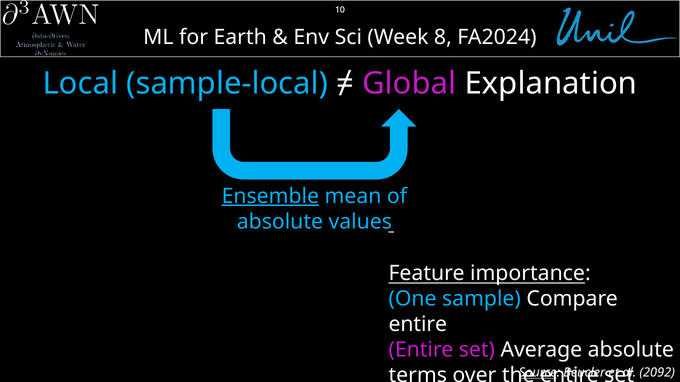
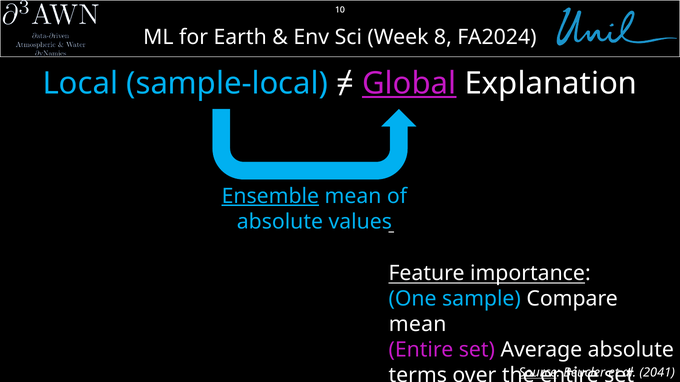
Global underline: none -> present
entire at (418, 325): entire -> mean
2092: 2092 -> 2041
